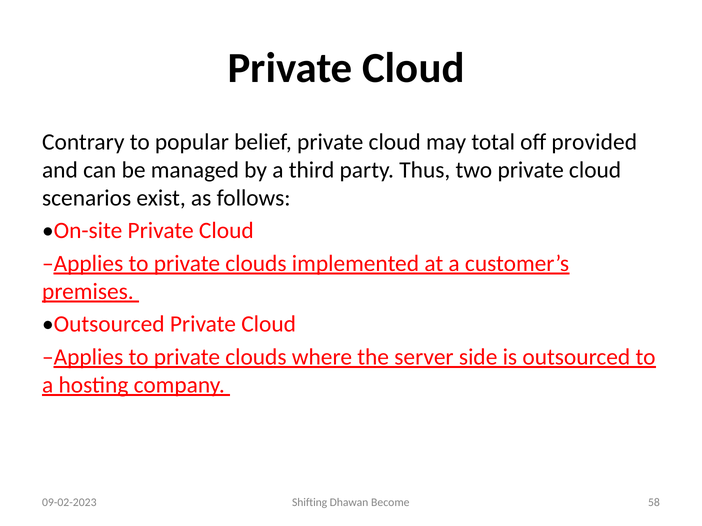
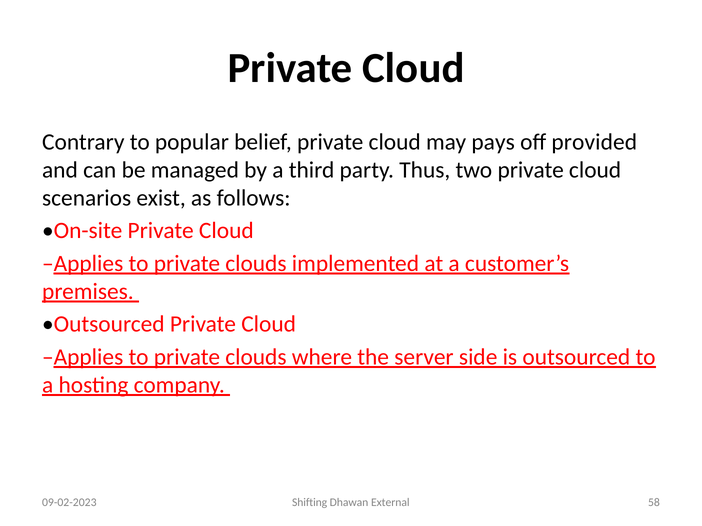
total: total -> pays
Become: Become -> External
